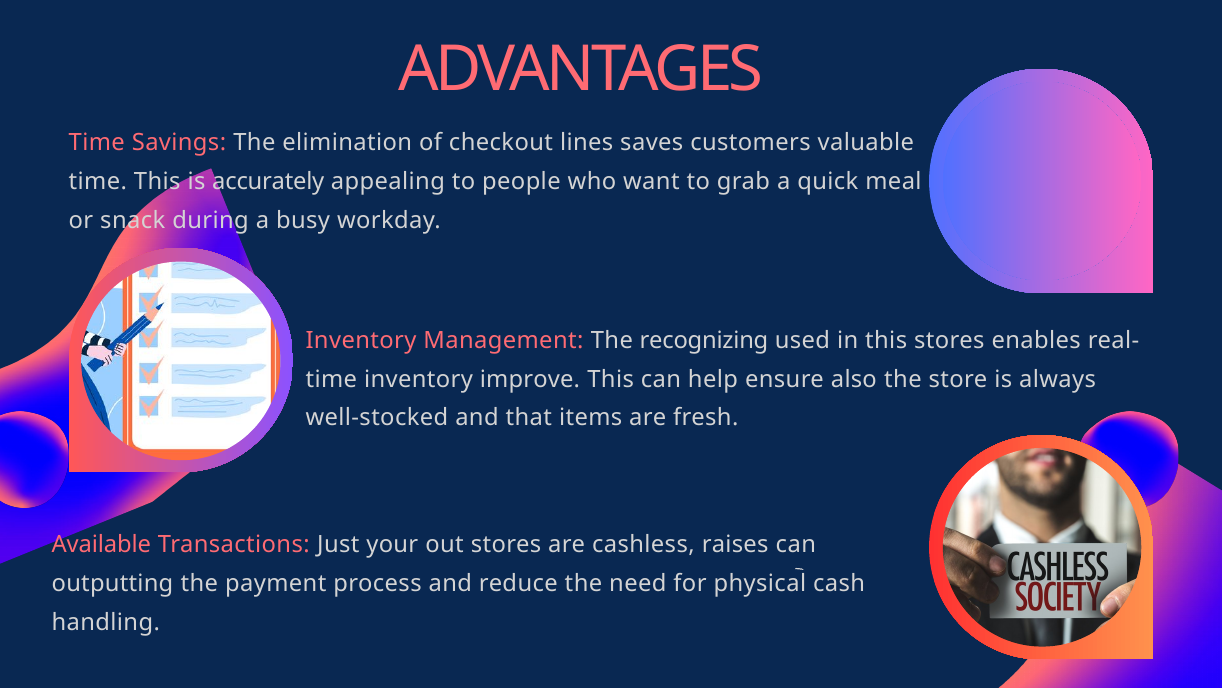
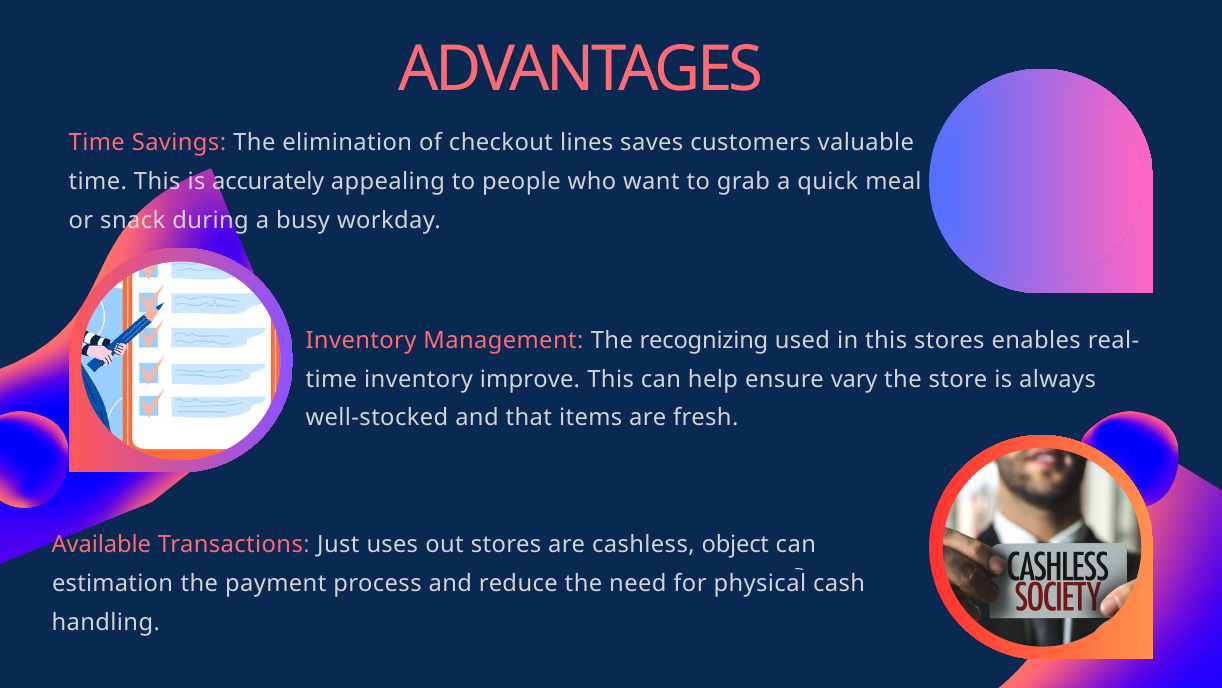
also: also -> vary
your: your -> uses
raises: raises -> object
outputting: outputting -> estimation
